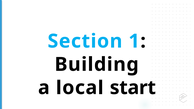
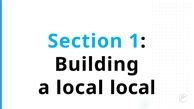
local start: start -> local
